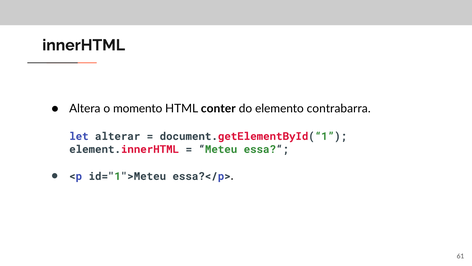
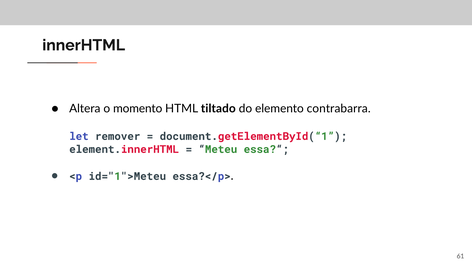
conter: conter -> tiltado
alterar: alterar -> remover
